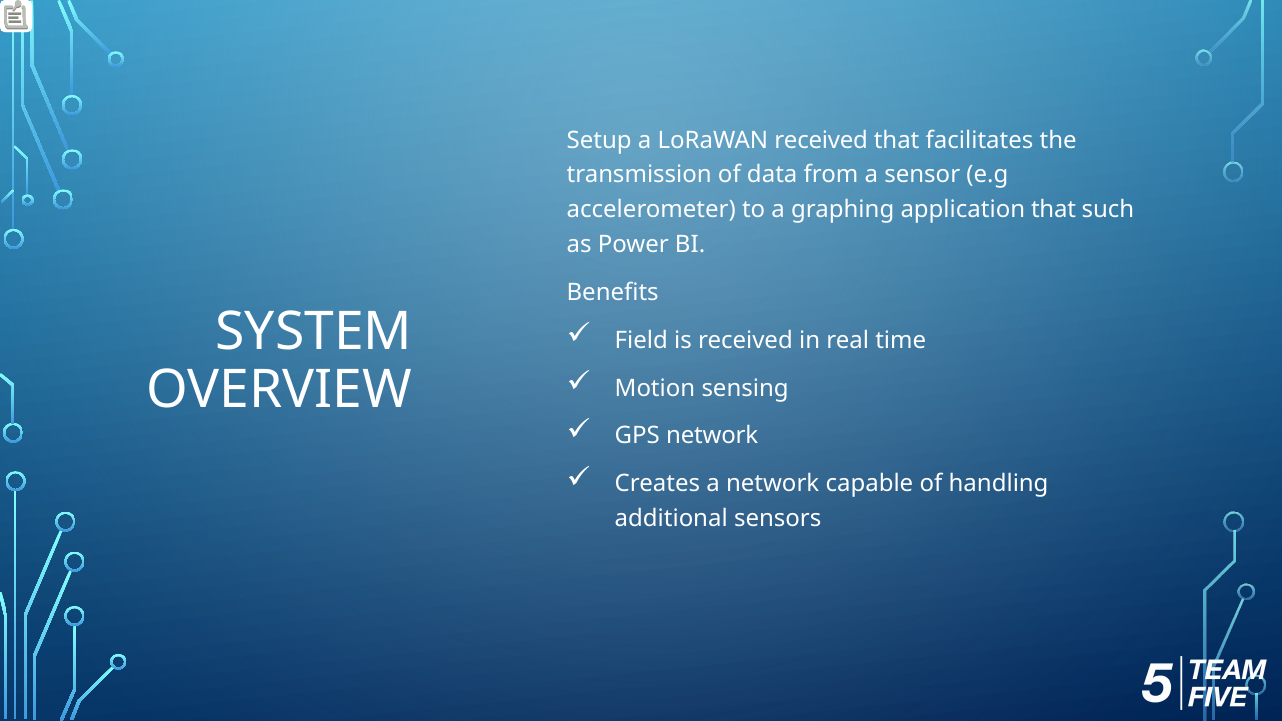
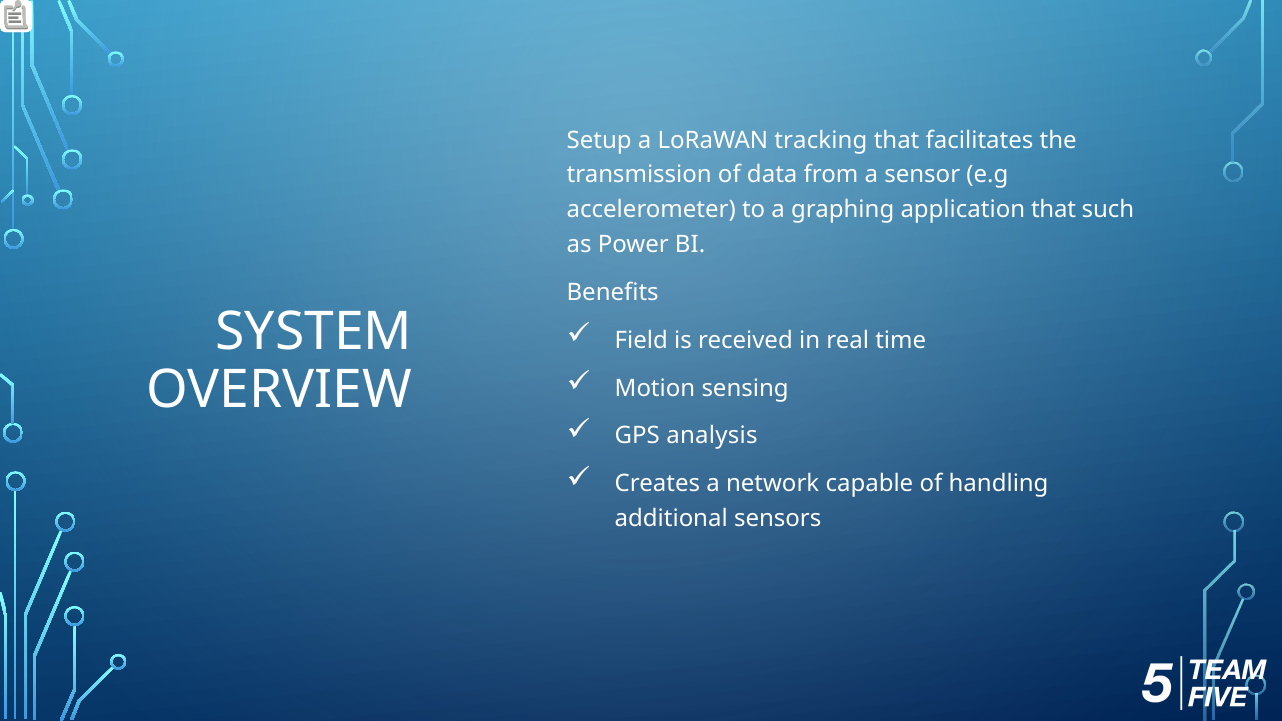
LoRaWAN received: received -> tracking
GPS network: network -> analysis
